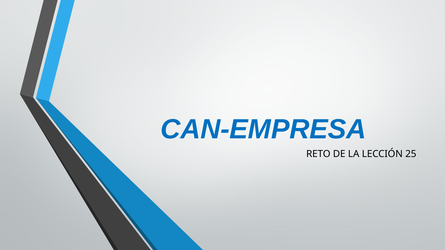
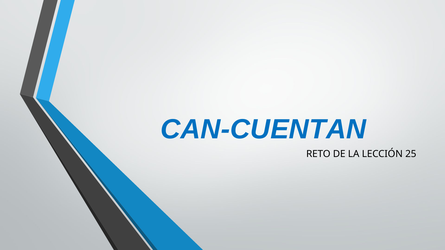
CAN-EMPRESA: CAN-EMPRESA -> CAN-CUENTAN
